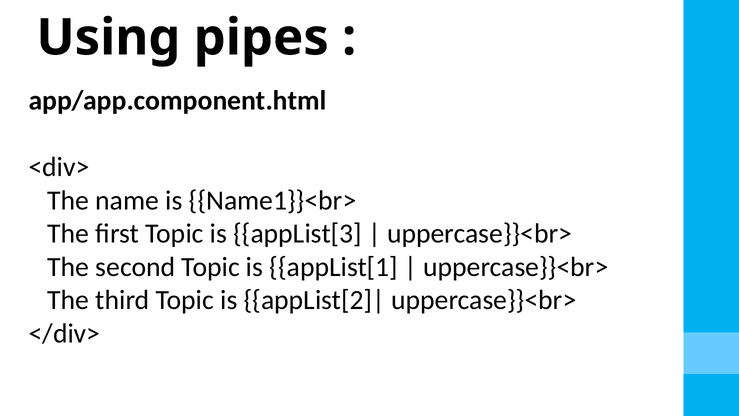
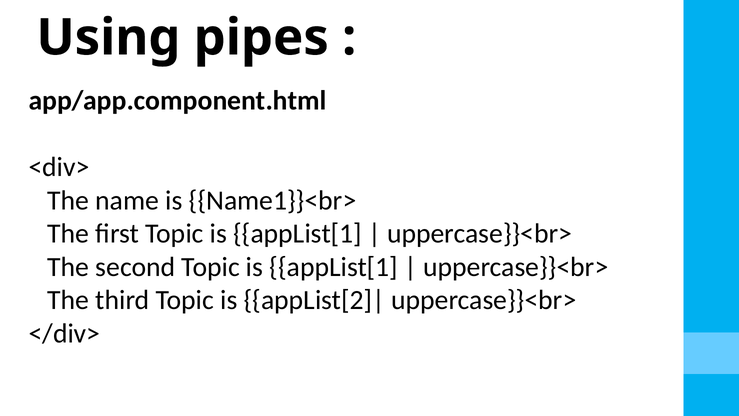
first Topic is appList[3: appList[3 -> appList[1
